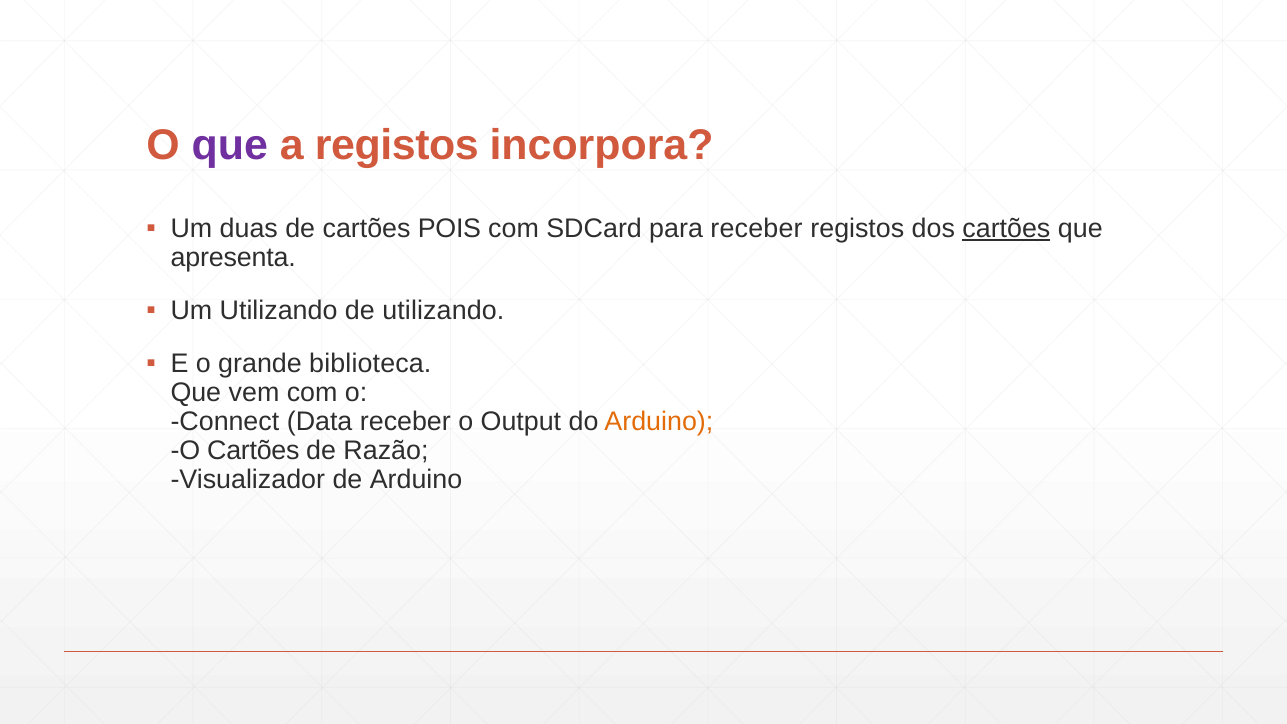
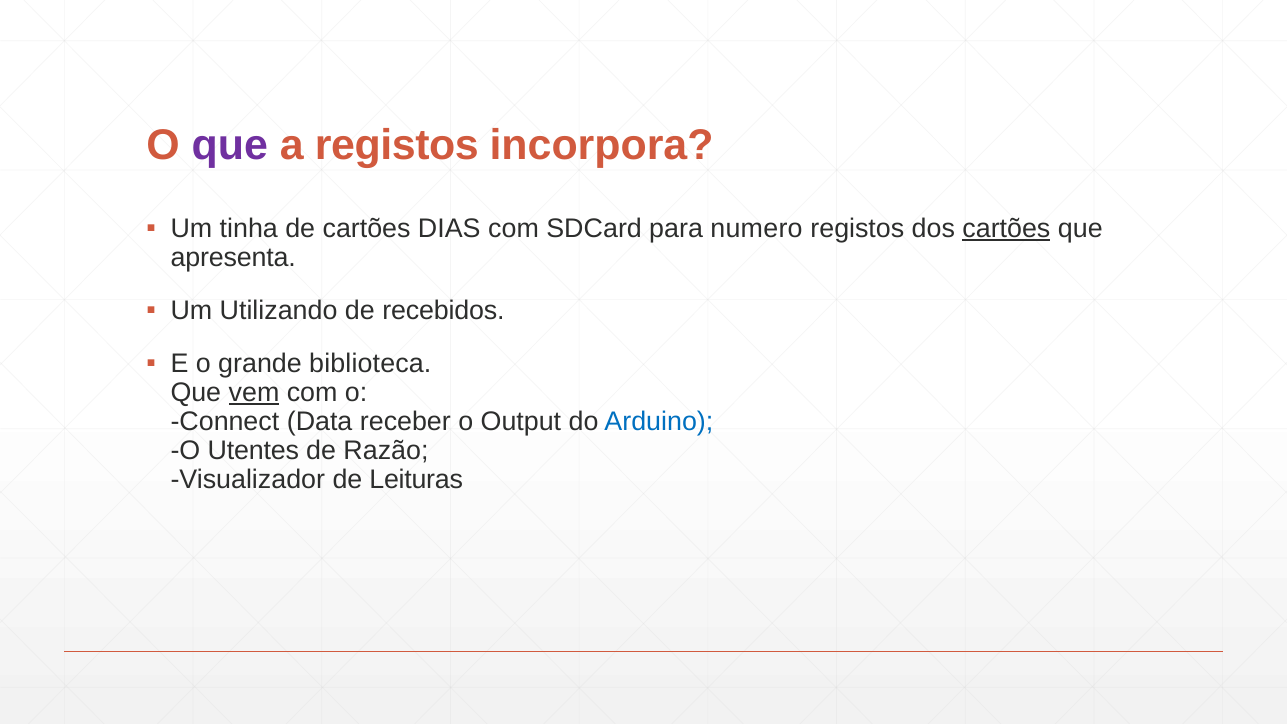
duas: duas -> tinha
POIS: POIS -> DIAS
para receber: receber -> numero
de utilizando: utilizando -> recebidos
vem underline: none -> present
Arduino at (659, 422) colour: orange -> blue
O Cartões: Cartões -> Utentes
de Arduino: Arduino -> Leituras
